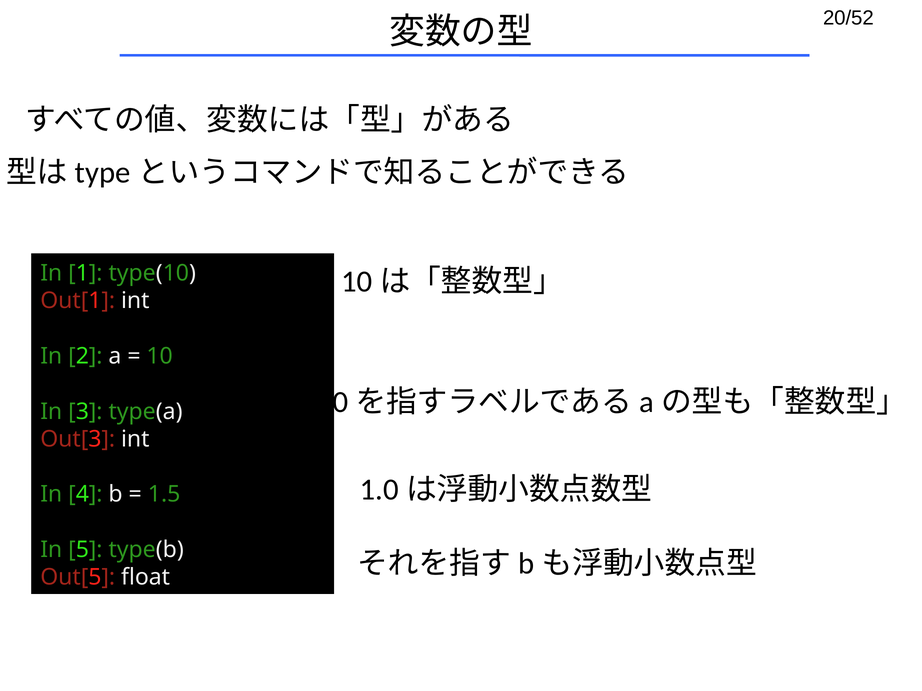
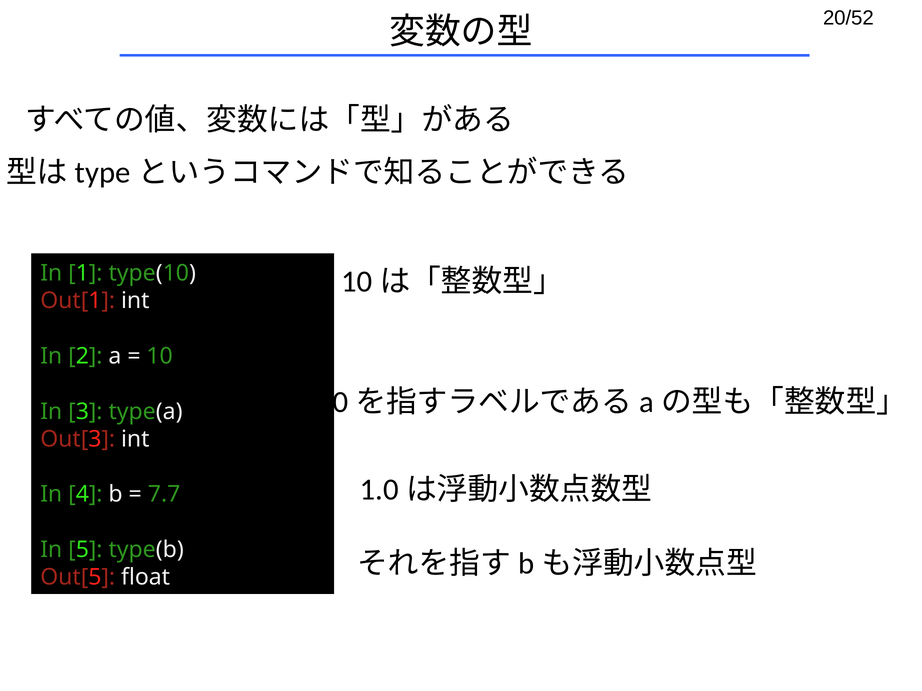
1.5: 1.5 -> 7.7
